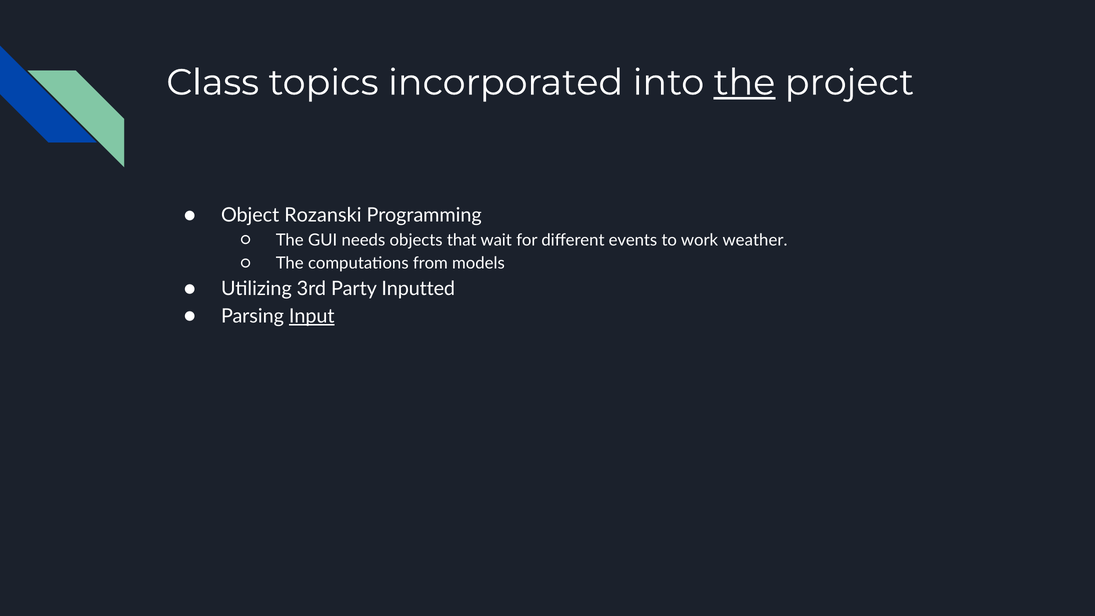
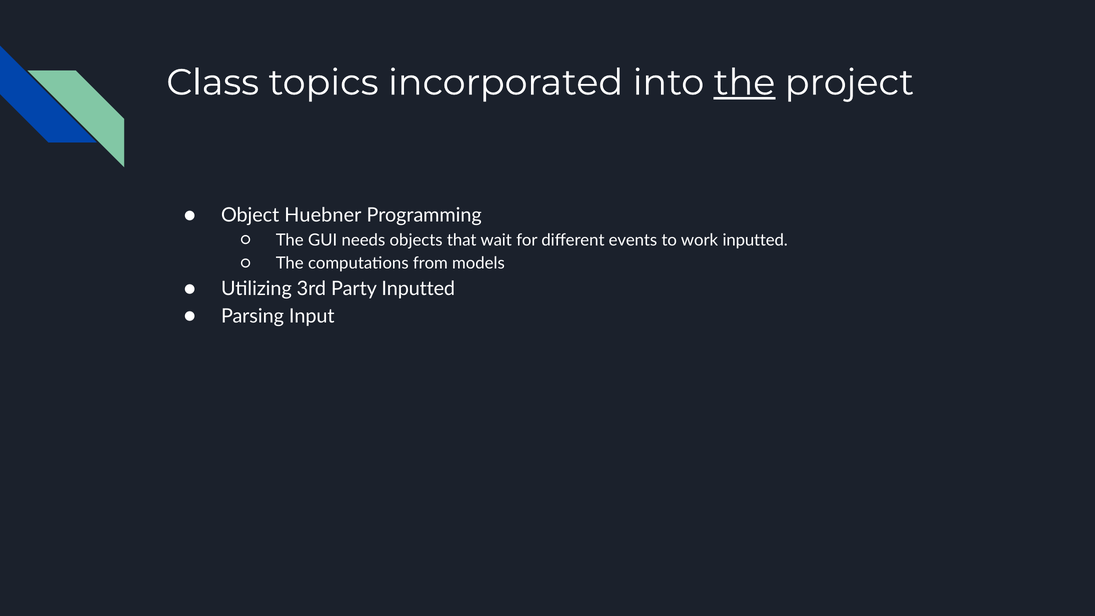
Rozanski: Rozanski -> Huebner
work weather: weather -> inputted
Input underline: present -> none
